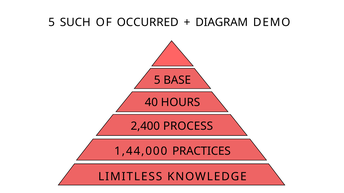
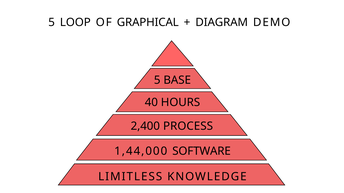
SUCH: SUCH -> LOOP
OCCURRED: OCCURRED -> GRAPHICAL
PRACTICES: PRACTICES -> SOFTWARE
